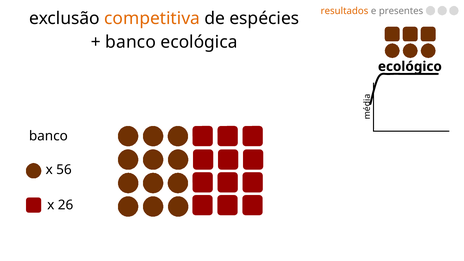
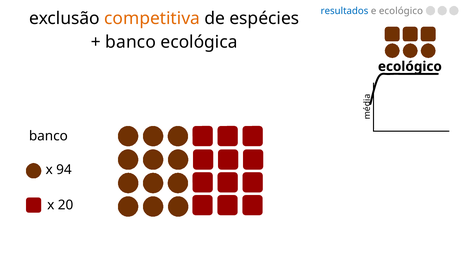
resultados colour: orange -> blue
e presentes: presentes -> ecológico
56: 56 -> 94
26: 26 -> 20
